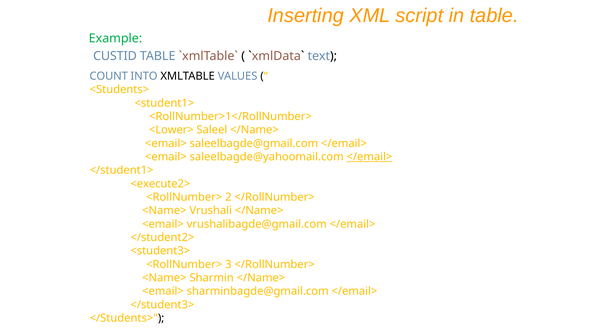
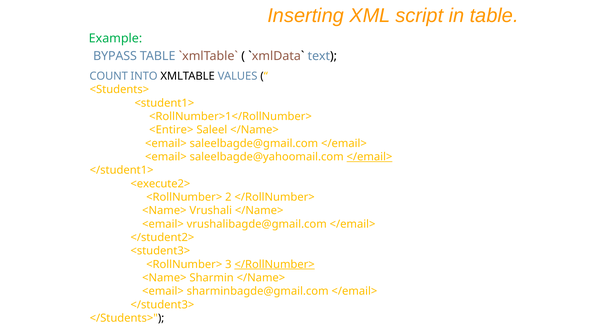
CUSTID: CUSTID -> BYPASS
<Lower>: <Lower> -> <Entire>
</RollNumber> at (275, 265) underline: none -> present
